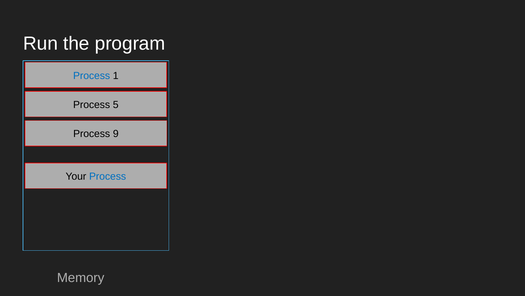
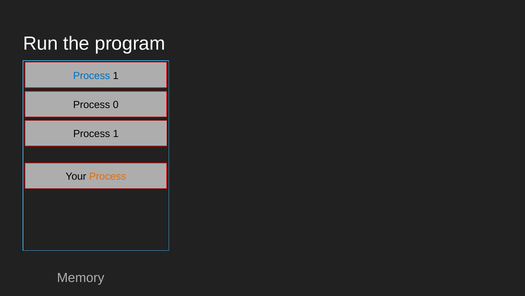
5: 5 -> 0
9 at (116, 134): 9 -> 1
Process at (108, 176) colour: blue -> orange
